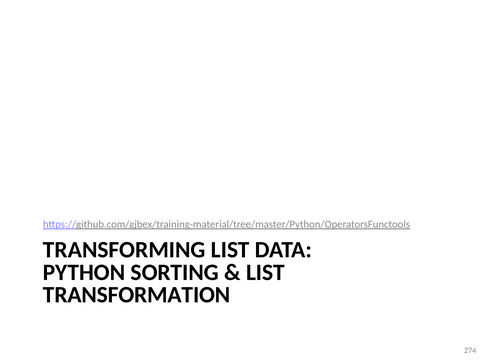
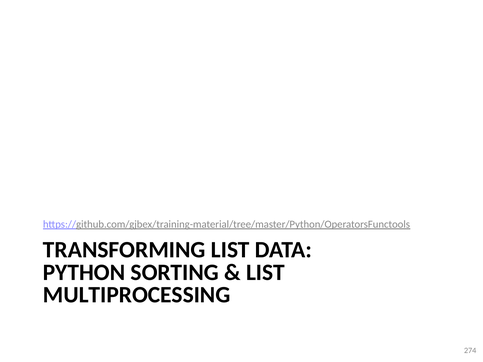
TRANSFORMATION: TRANSFORMATION -> MULTIPROCESSING
